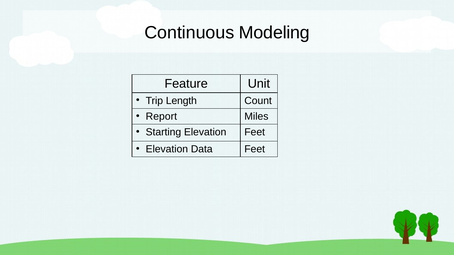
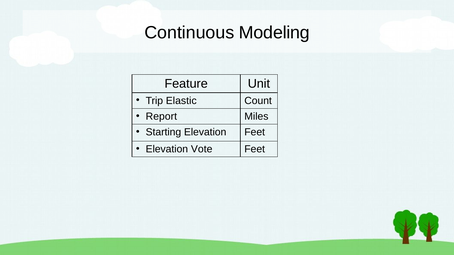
Length: Length -> Elastic
Data: Data -> Vote
